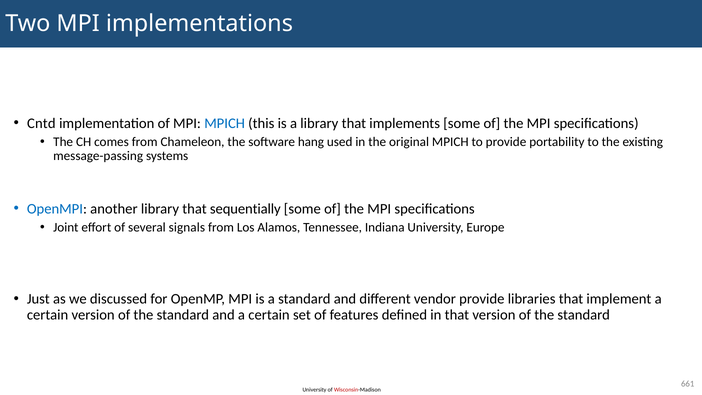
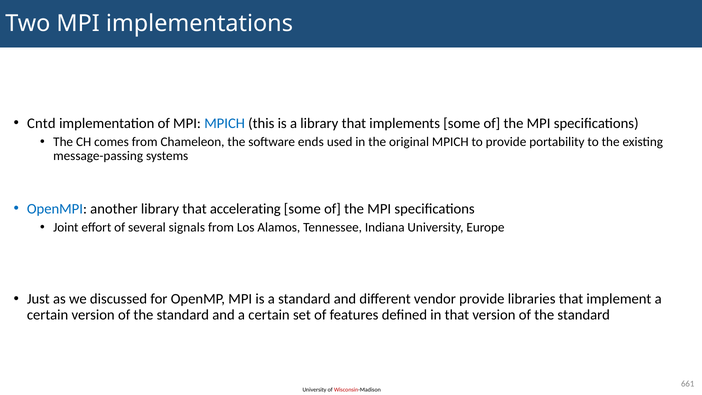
hang: hang -> ends
sequentially: sequentially -> accelerating
